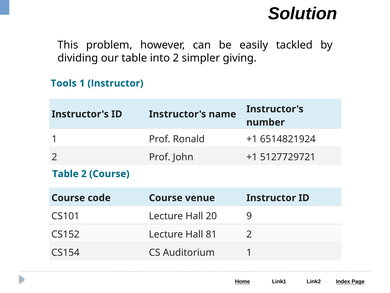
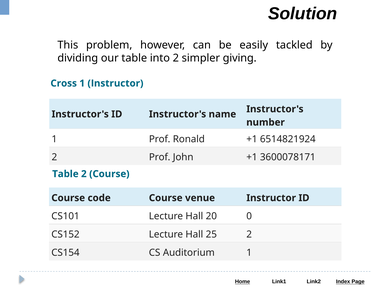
Tools: Tools -> Cross
5127729721: 5127729721 -> 3600078171
9: 9 -> 0
81: 81 -> 25
